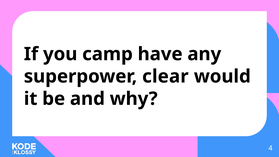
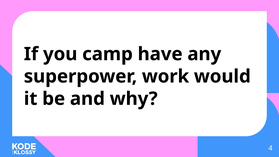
clear: clear -> work
